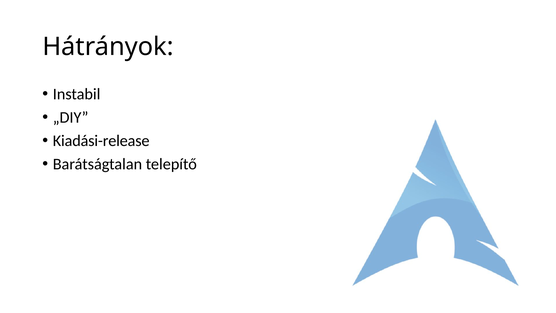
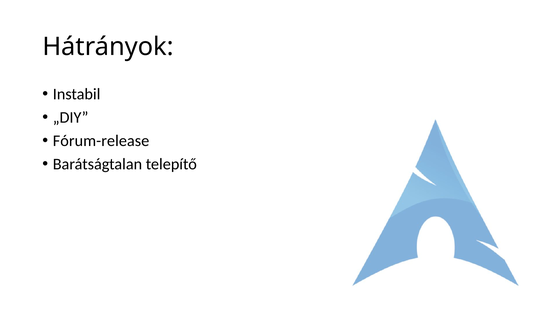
Kiadási-release: Kiadási-release -> Fórum-release
